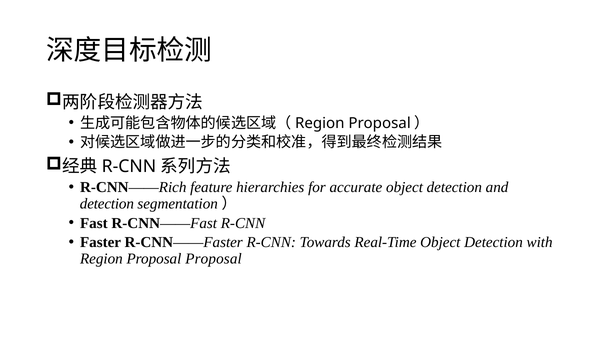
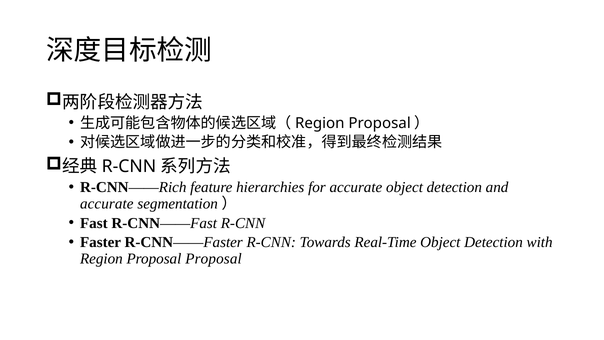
detection at (107, 203): detection -> accurate
